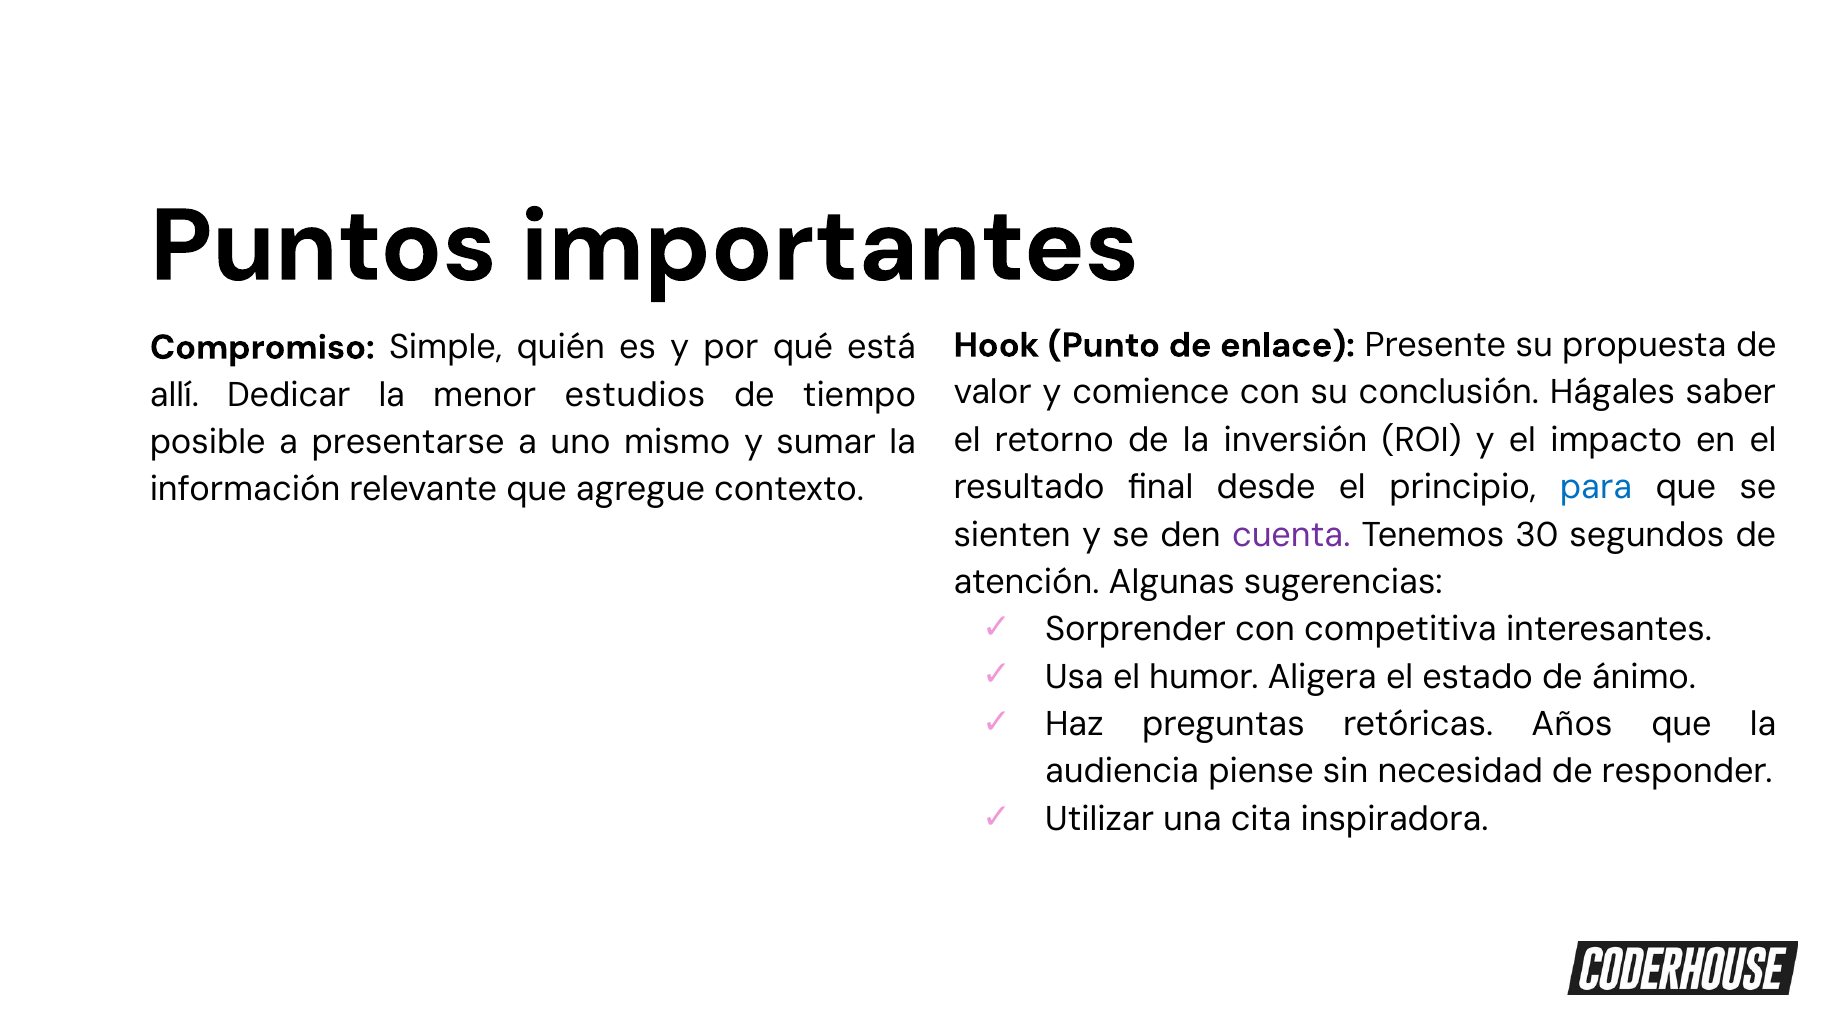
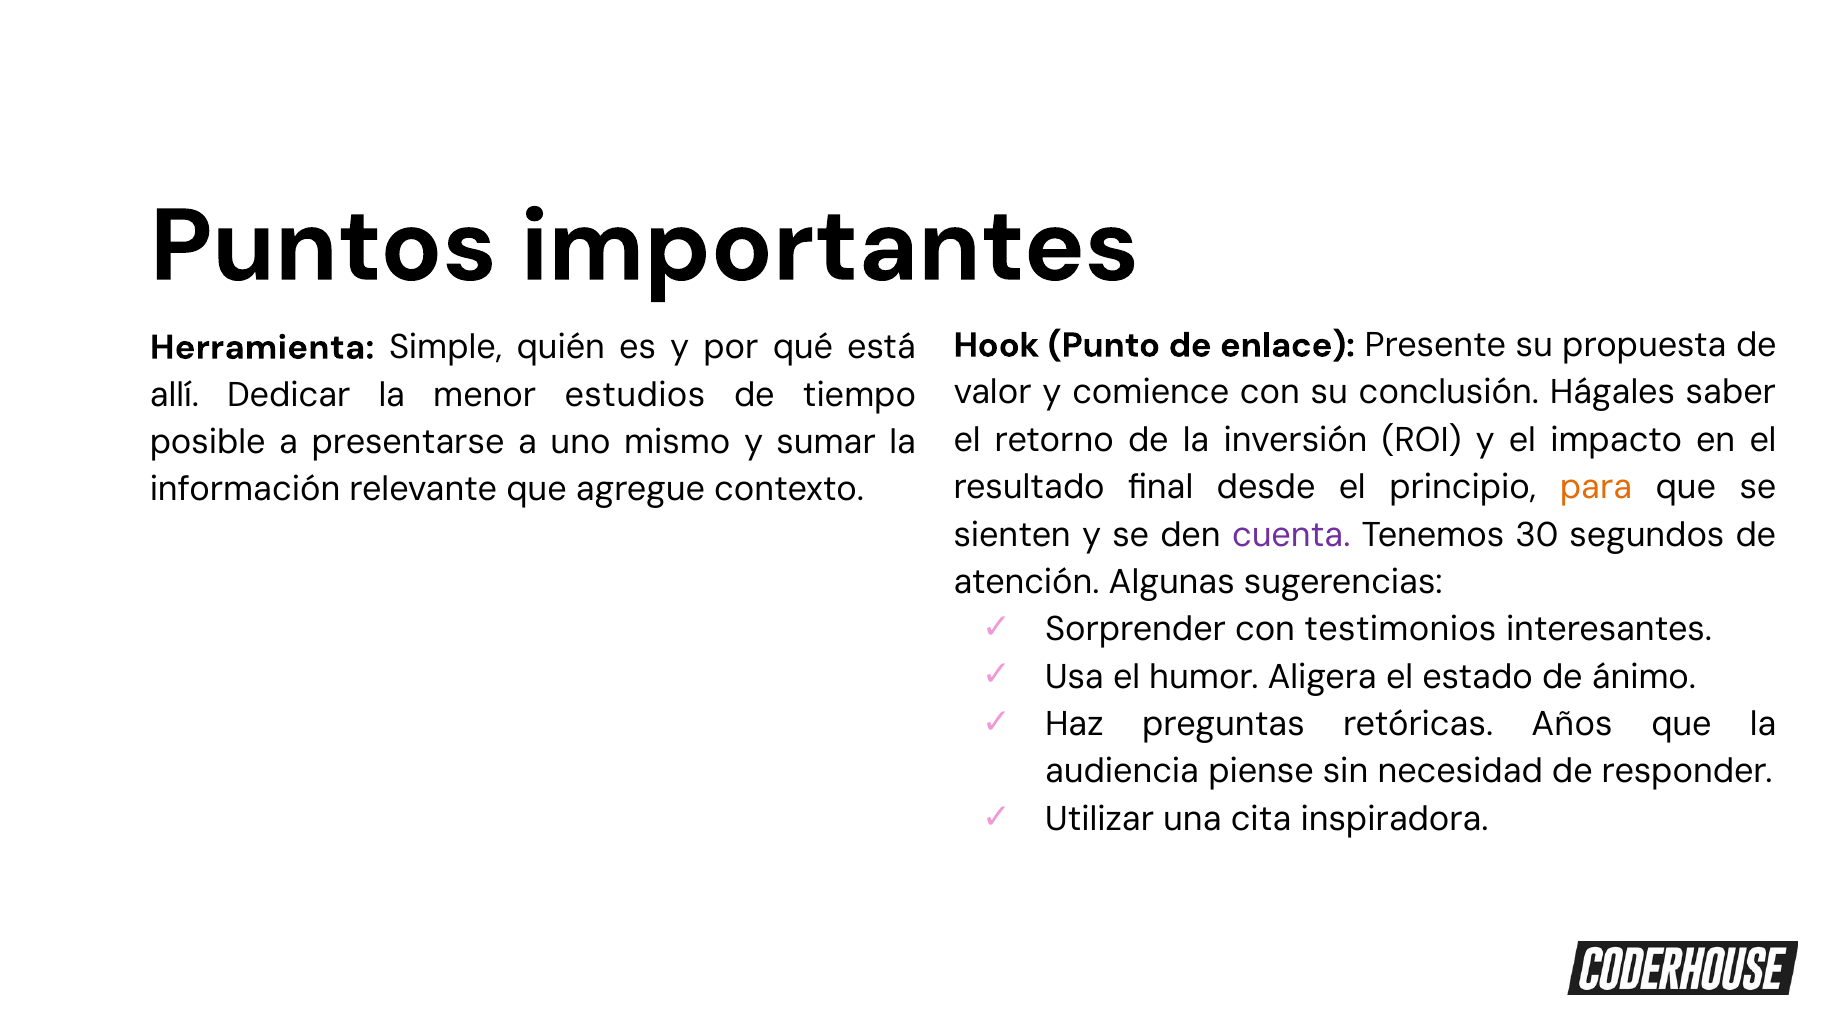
Compromiso: Compromiso -> Herramienta
para colour: blue -> orange
competitiva: competitiva -> testimonios
